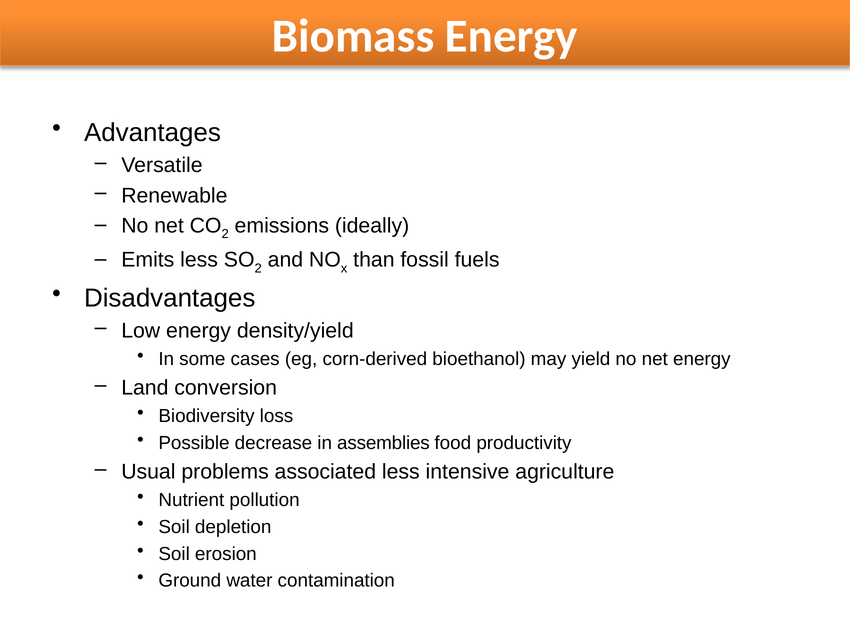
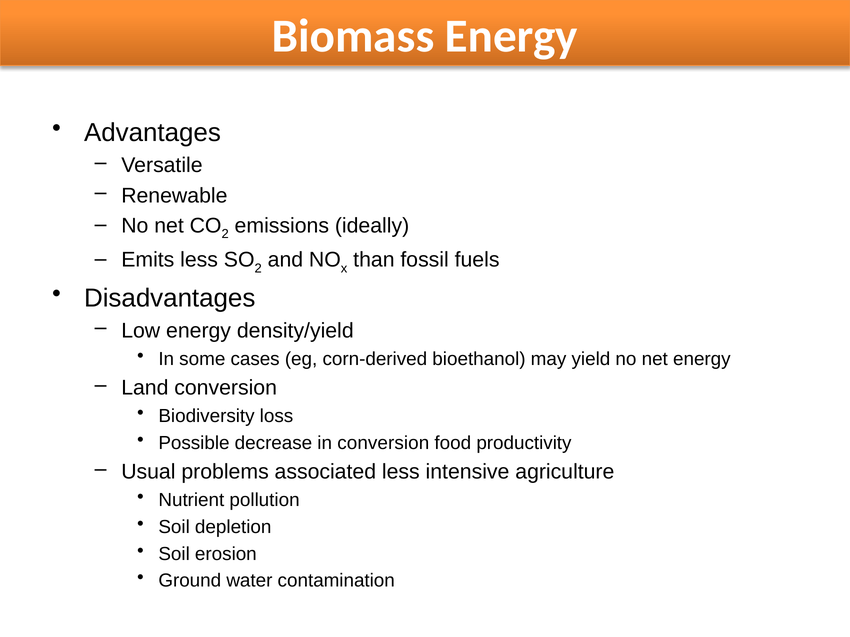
in assemblies: assemblies -> conversion
